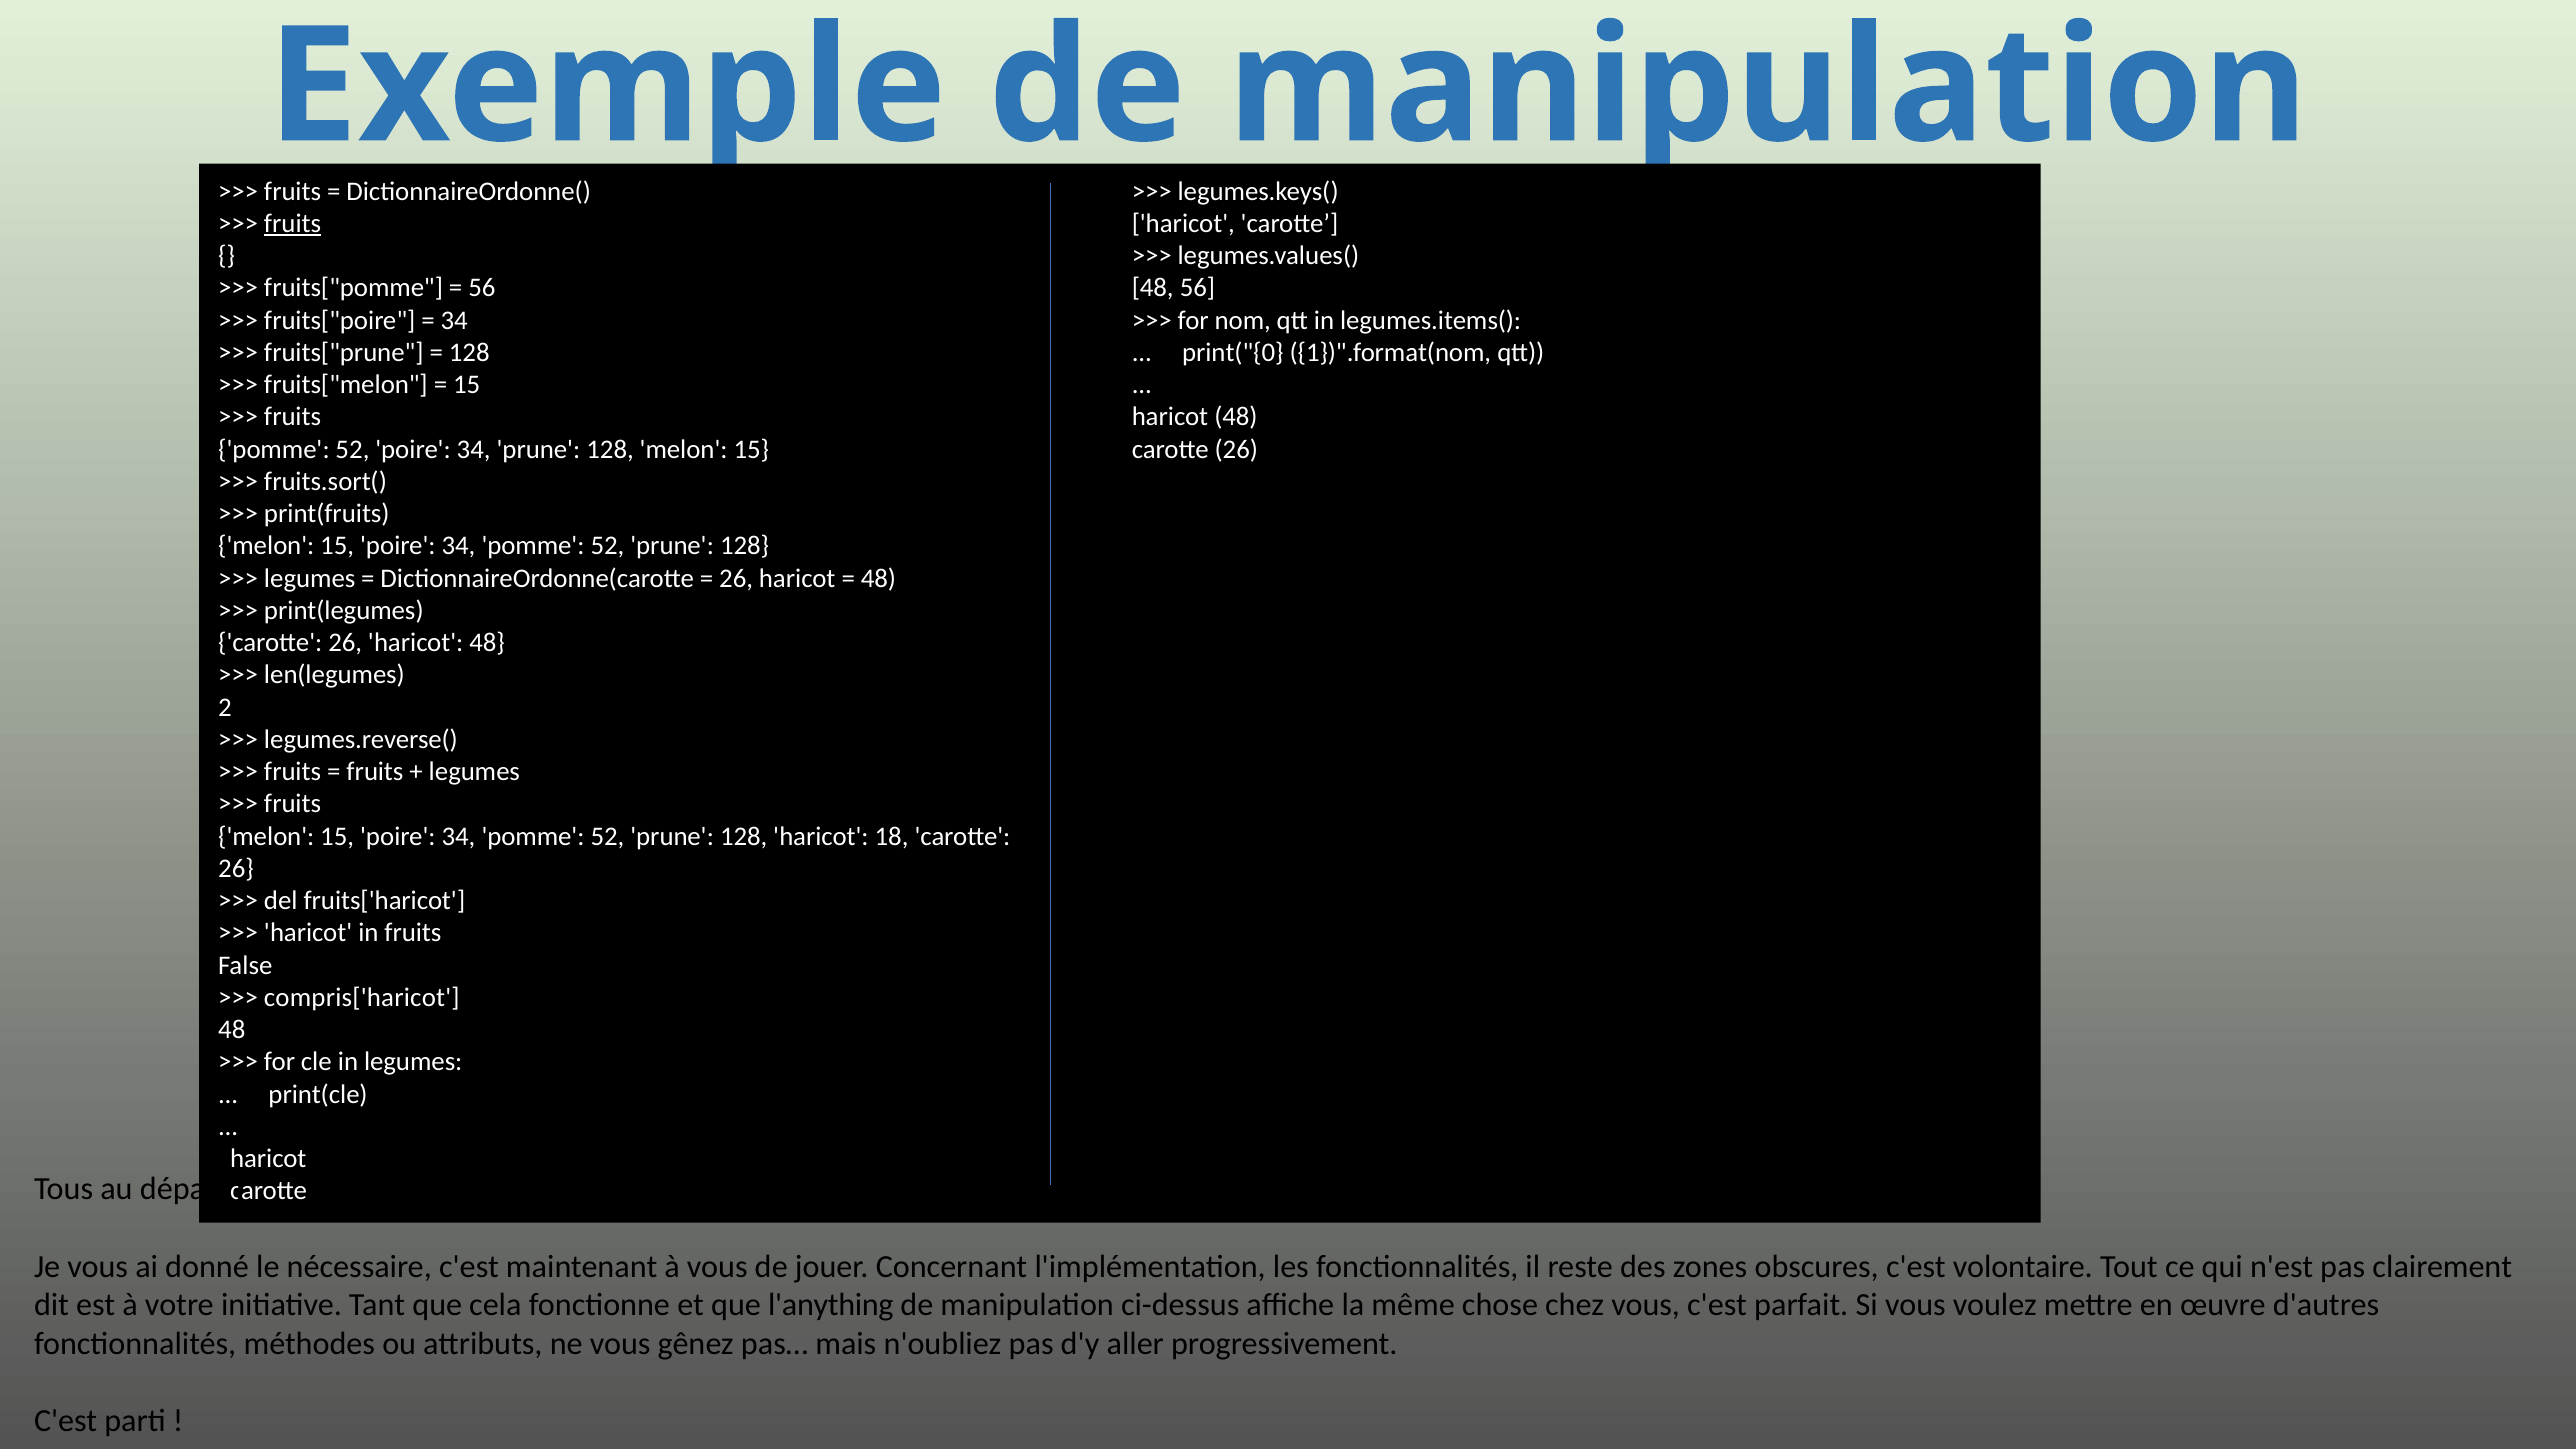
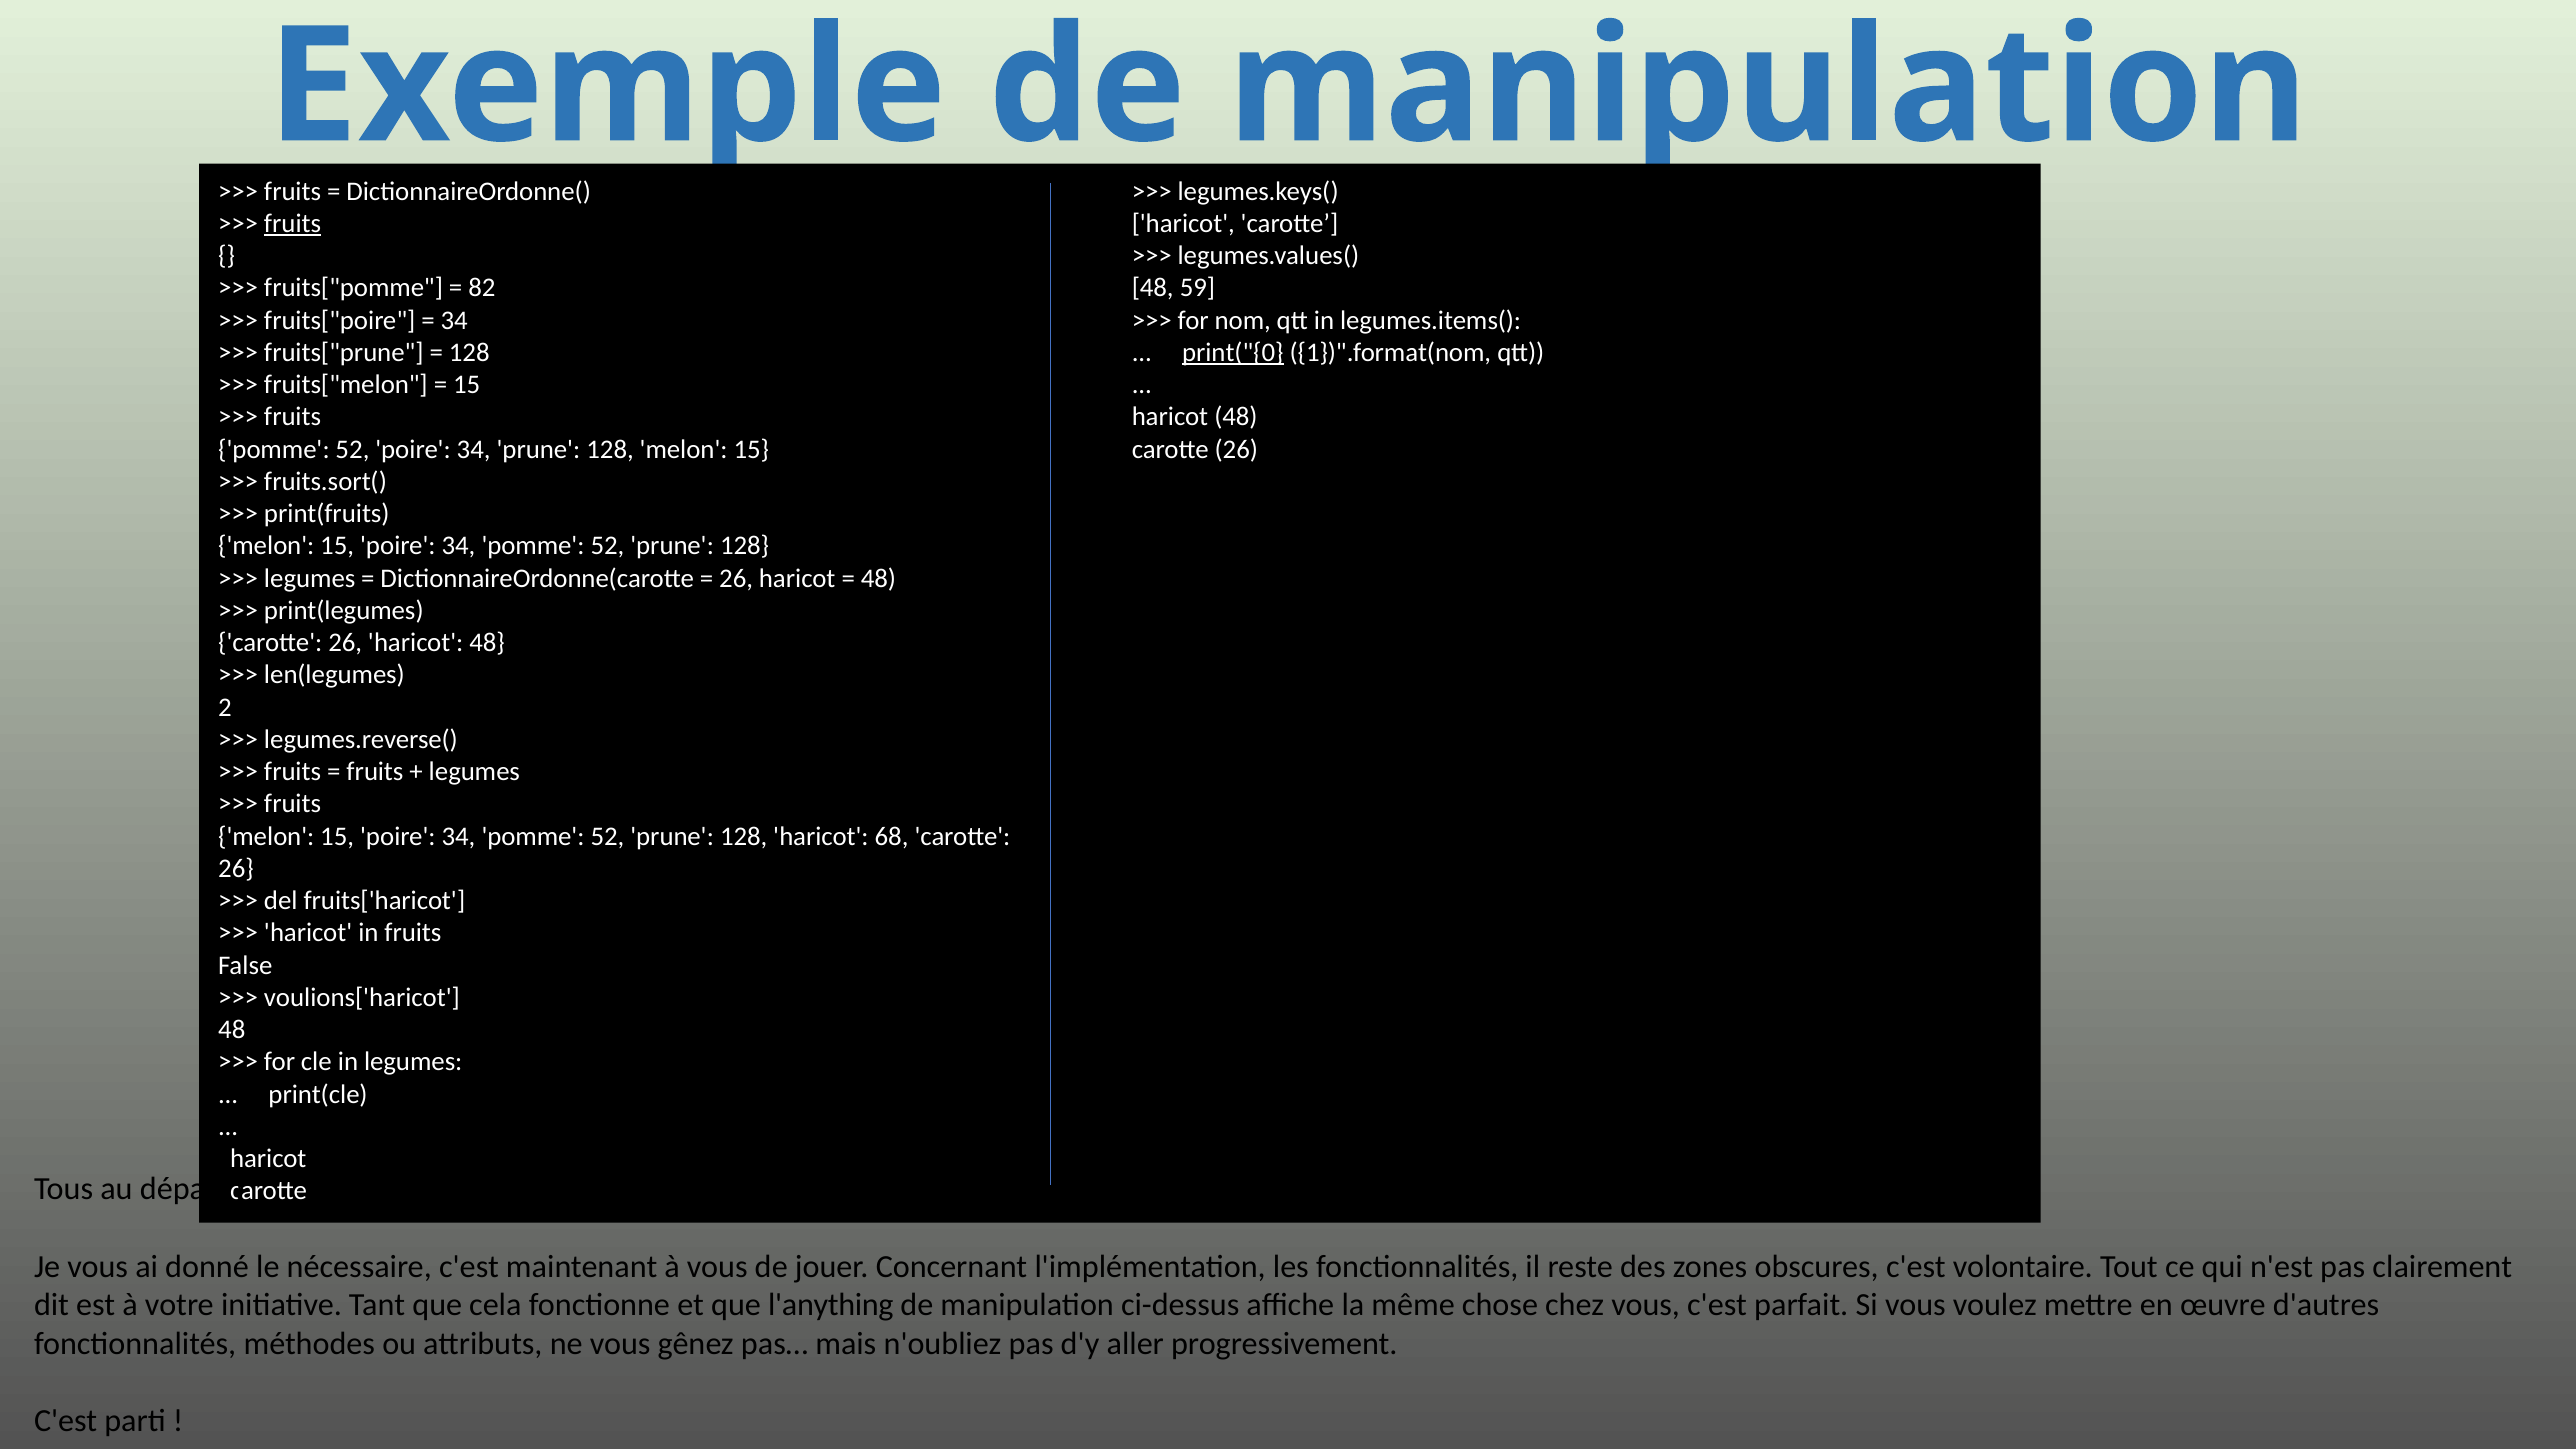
56 at (482, 288): 56 -> 82
48 56: 56 -> 59
print("{0 underline: none -> present
18: 18 -> 68
compris['haricot: compris['haricot -> voulions['haricot
